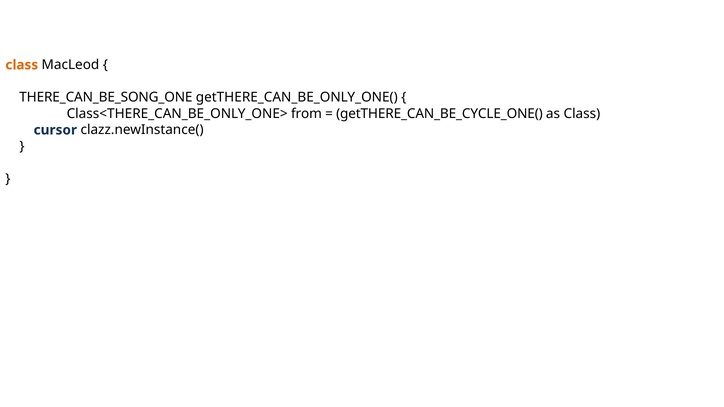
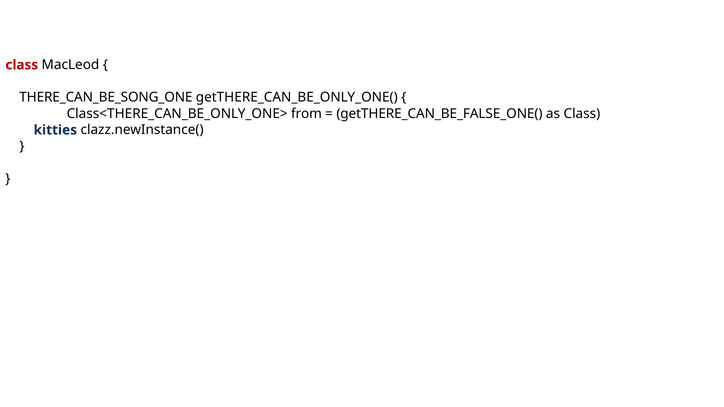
class at (22, 65) colour: orange -> red
getTHERE_CAN_BE_CYCLE_ONE(: getTHERE_CAN_BE_CYCLE_ONE( -> getTHERE_CAN_BE_FALSE_ONE(
cursor: cursor -> kitties
